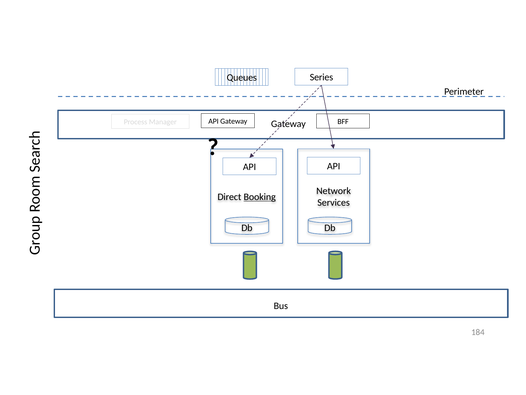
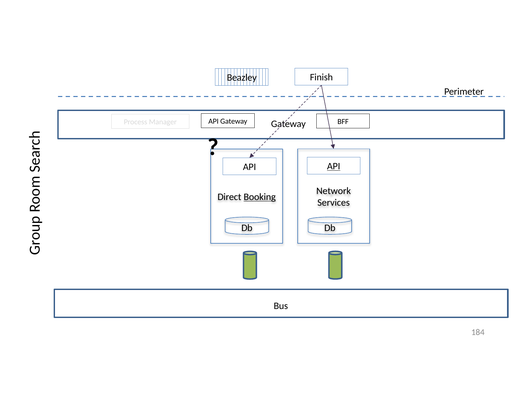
Series: Series -> Finish
Queues: Queues -> Beazley
API at (334, 166) underline: none -> present
